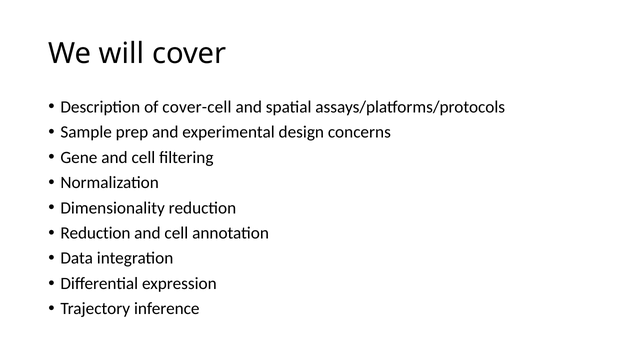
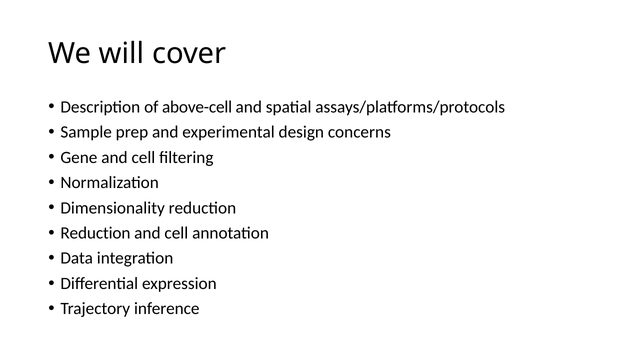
cover-cell: cover-cell -> above-cell
